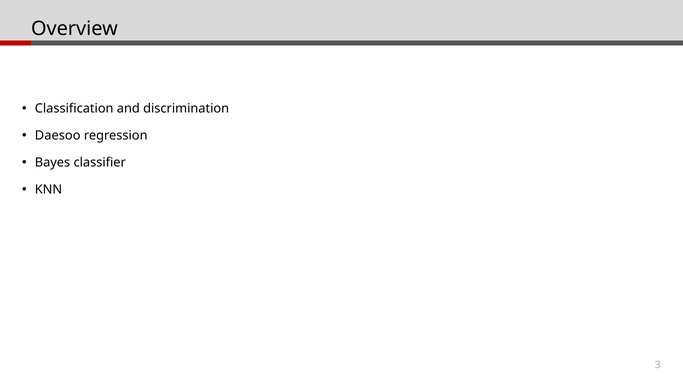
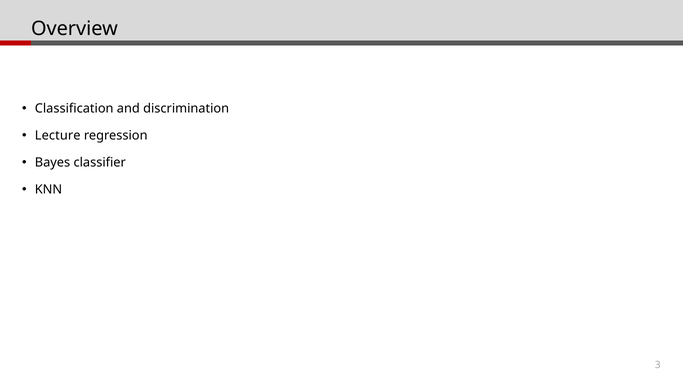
Daesoo: Daesoo -> Lecture
